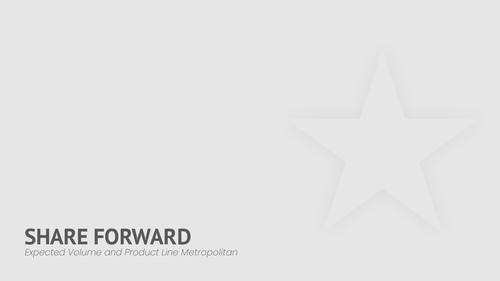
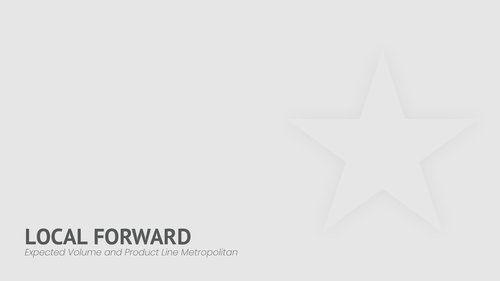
SHARE: SHARE -> LOCAL
